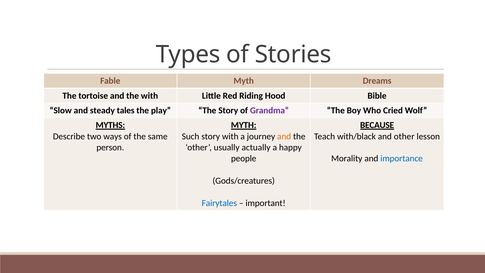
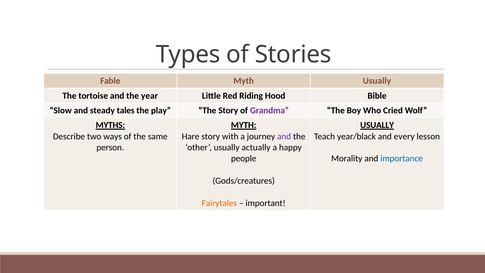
Myth Dreams: Dreams -> Usually
the with: with -> year
BECAUSE at (377, 125): BECAUSE -> USUALLY
Such: Such -> Hare
and at (284, 136) colour: orange -> purple
with/black: with/black -> year/black
and other: other -> every
Fairytales colour: blue -> orange
